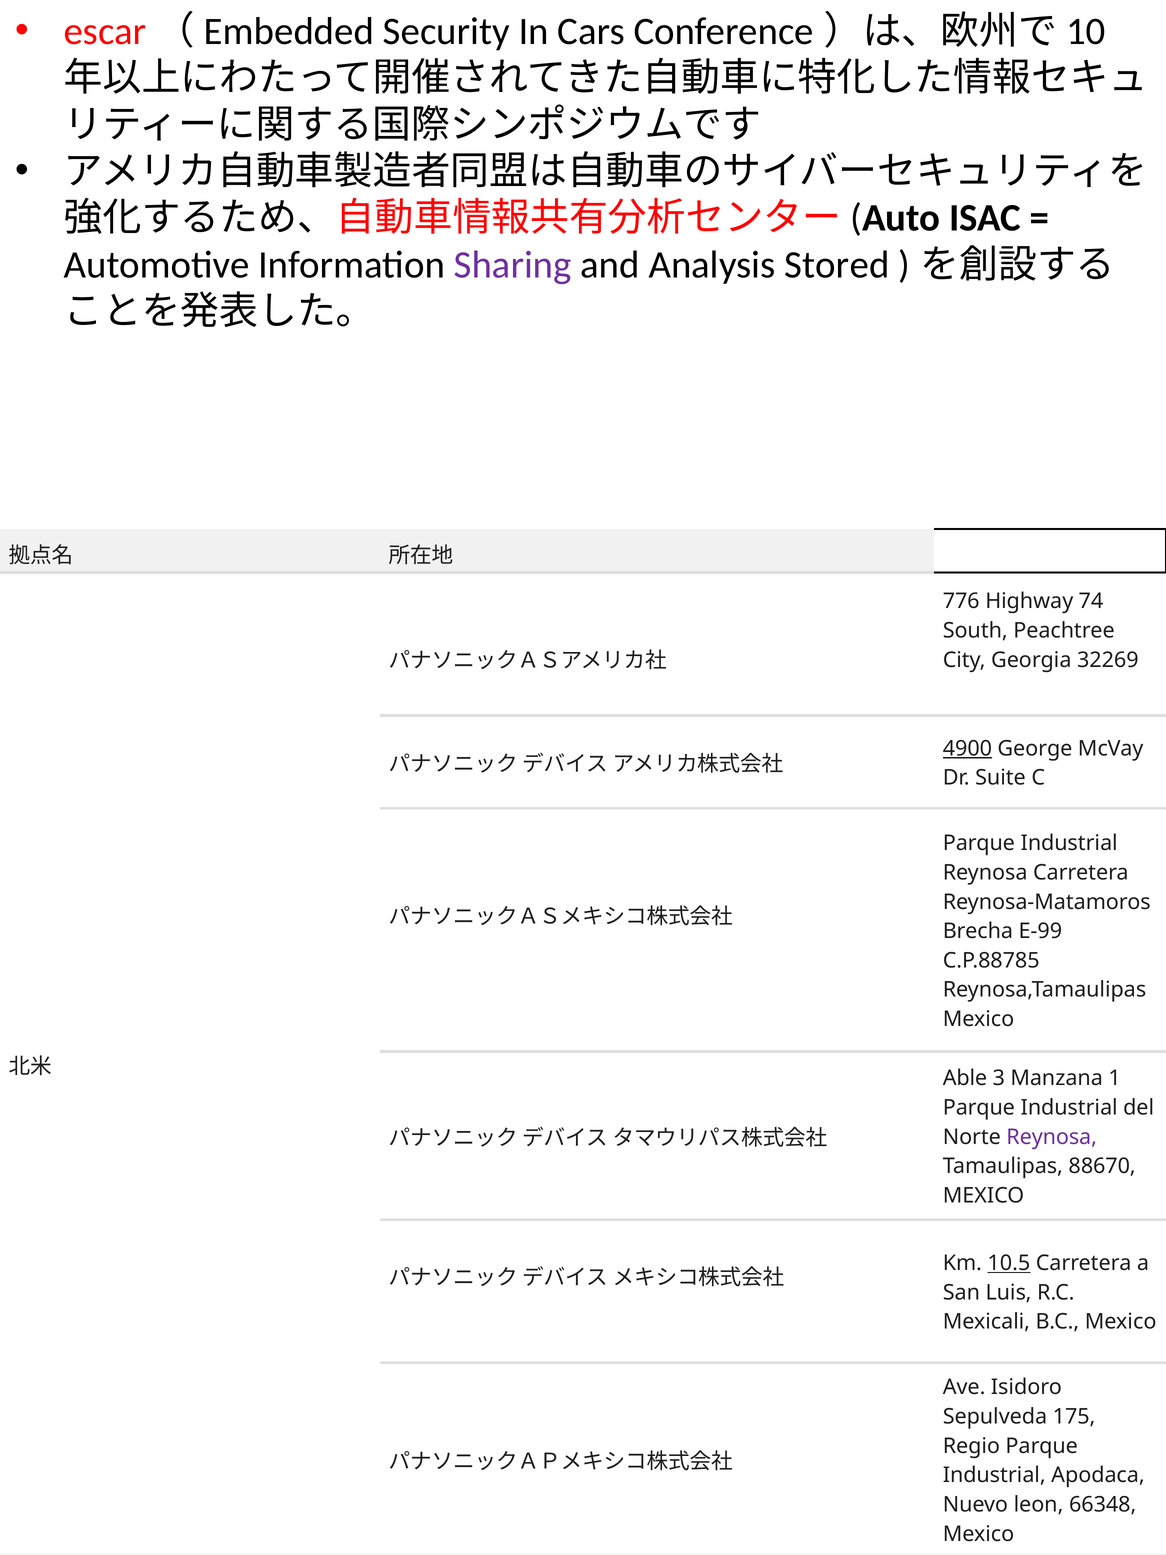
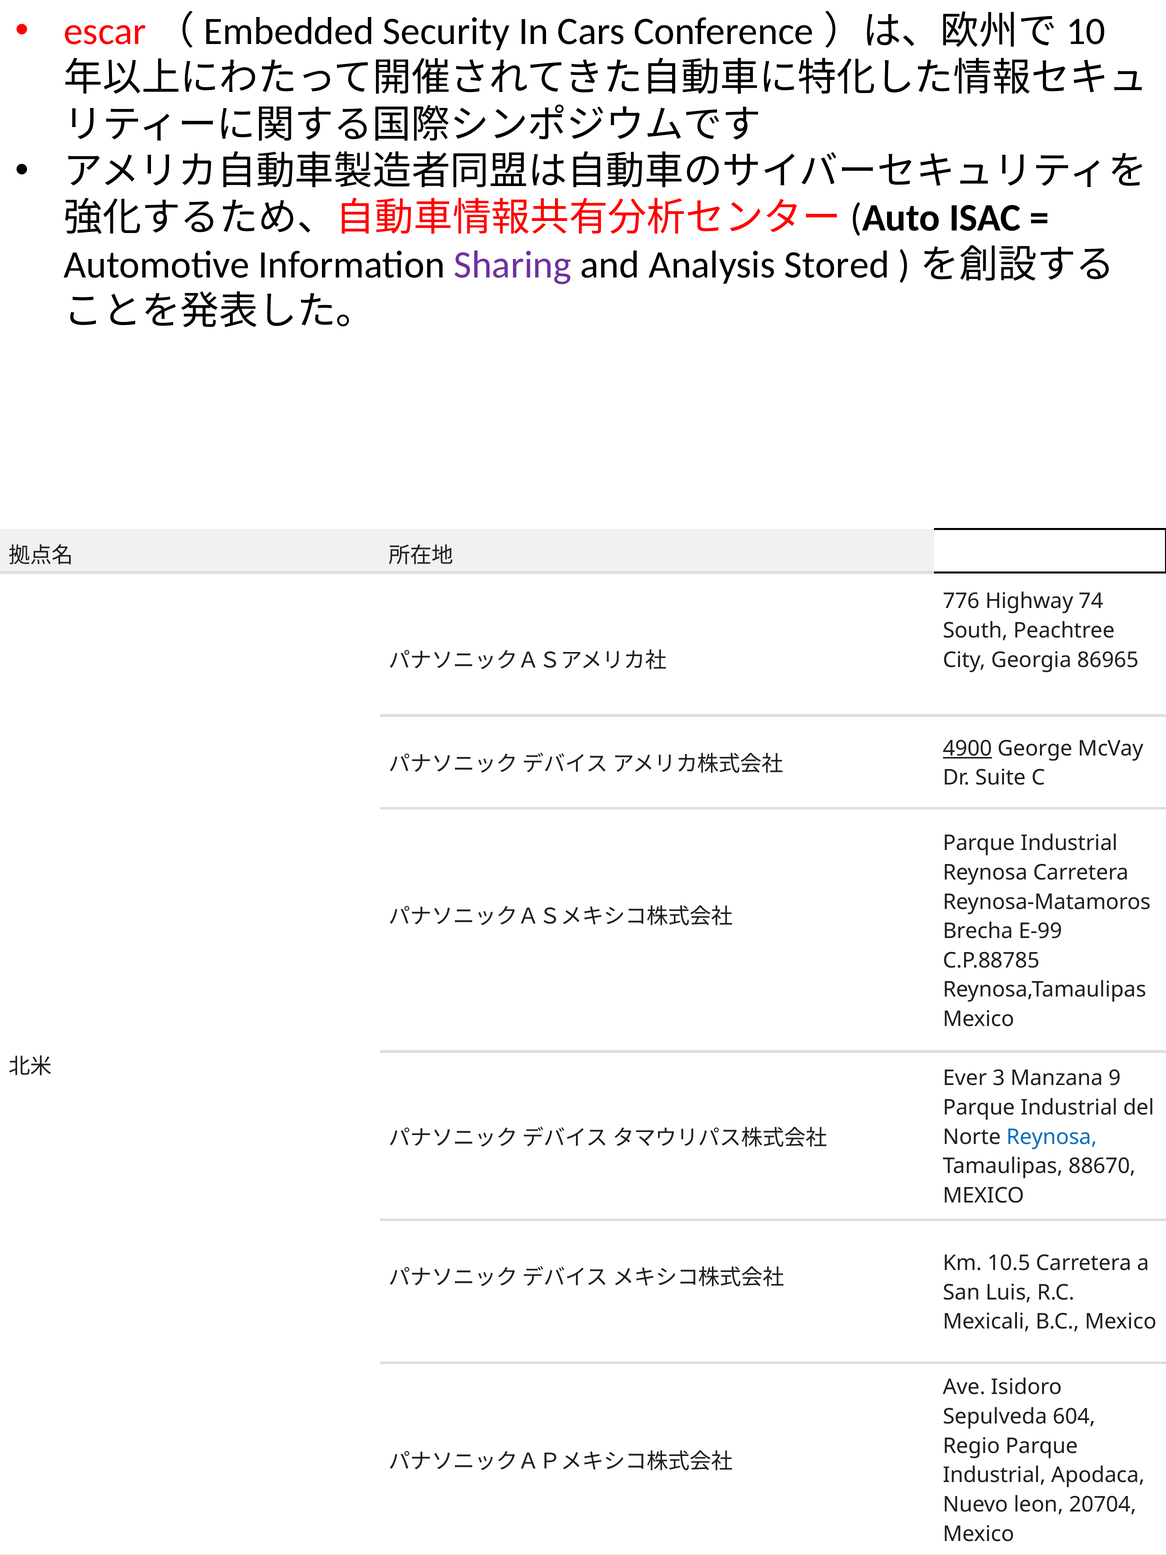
32269: 32269 -> 86965
Able: Able -> Ever
1: 1 -> 9
Reynosa at (1052, 1137) colour: purple -> blue
10.5 underline: present -> none
175: 175 -> 604
66348: 66348 -> 20704
